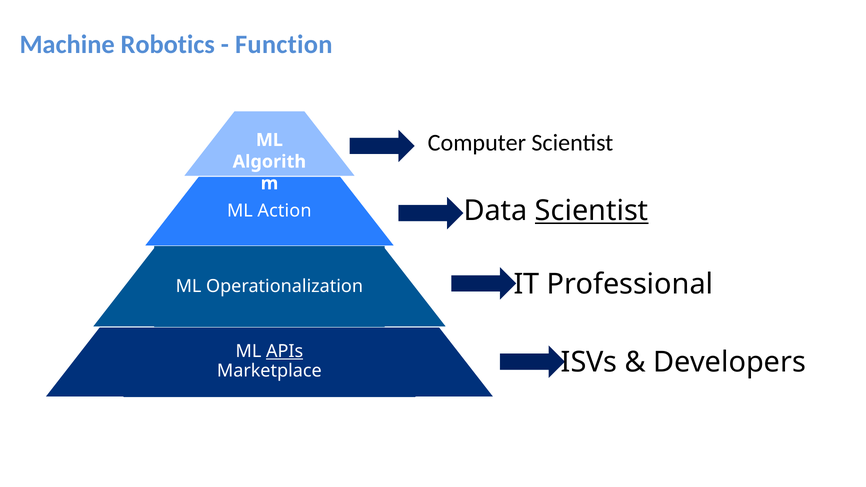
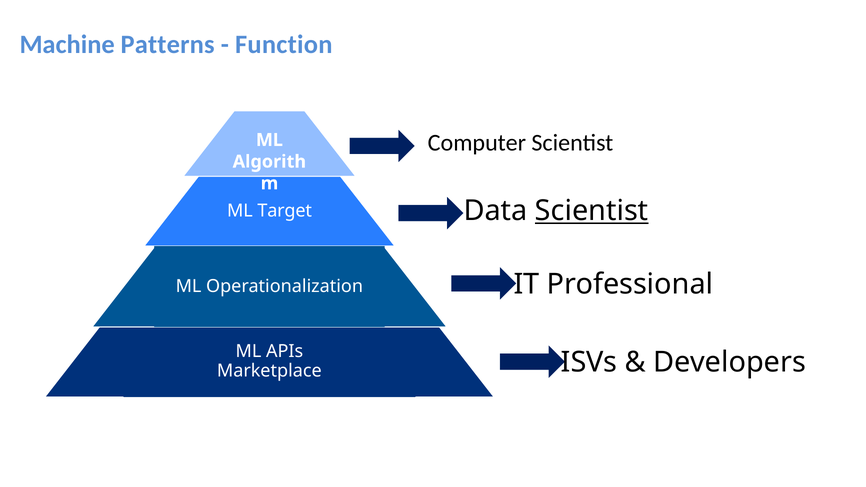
Robotics: Robotics -> Patterns
Action: Action -> Target
APIs underline: present -> none
